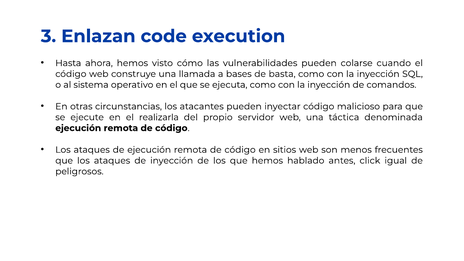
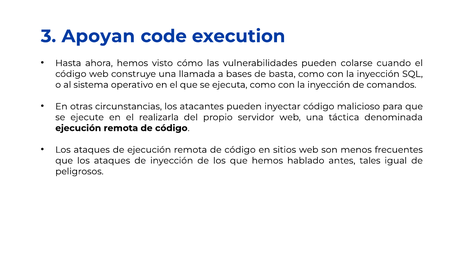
Enlazan: Enlazan -> Apoyan
click: click -> tales
